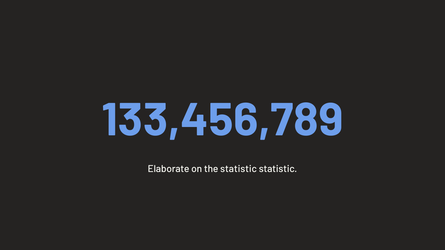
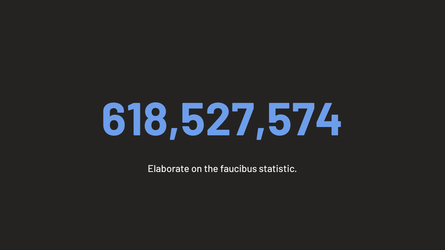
133,456,789: 133,456,789 -> 618,527,574
the statistic: statistic -> faucibus
